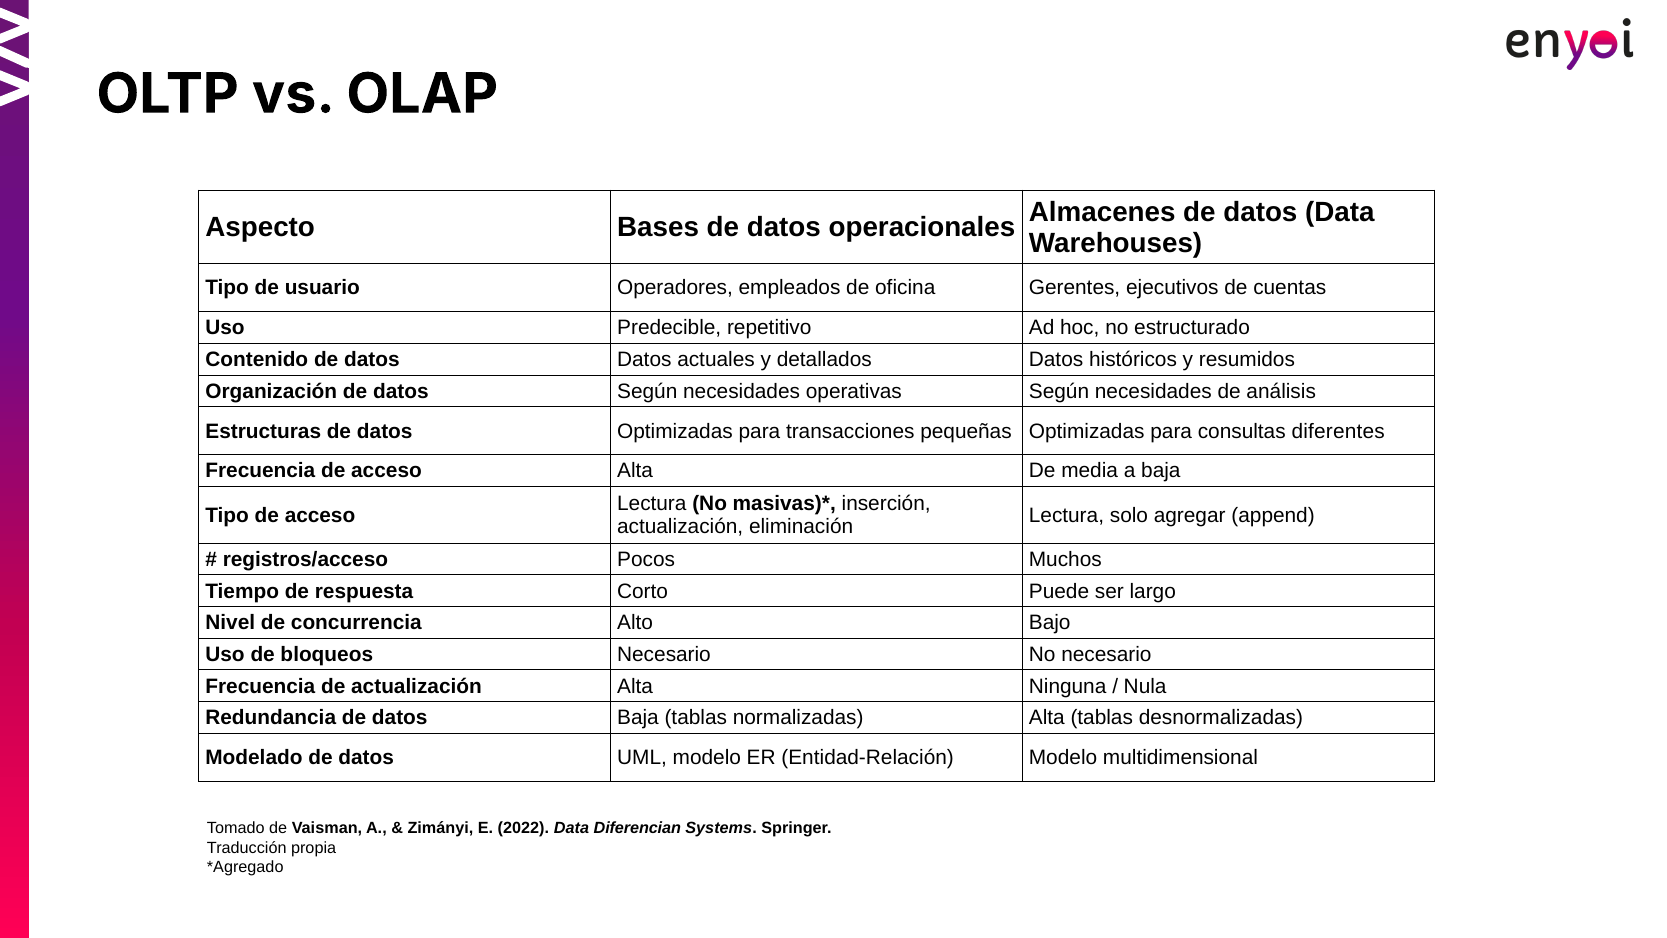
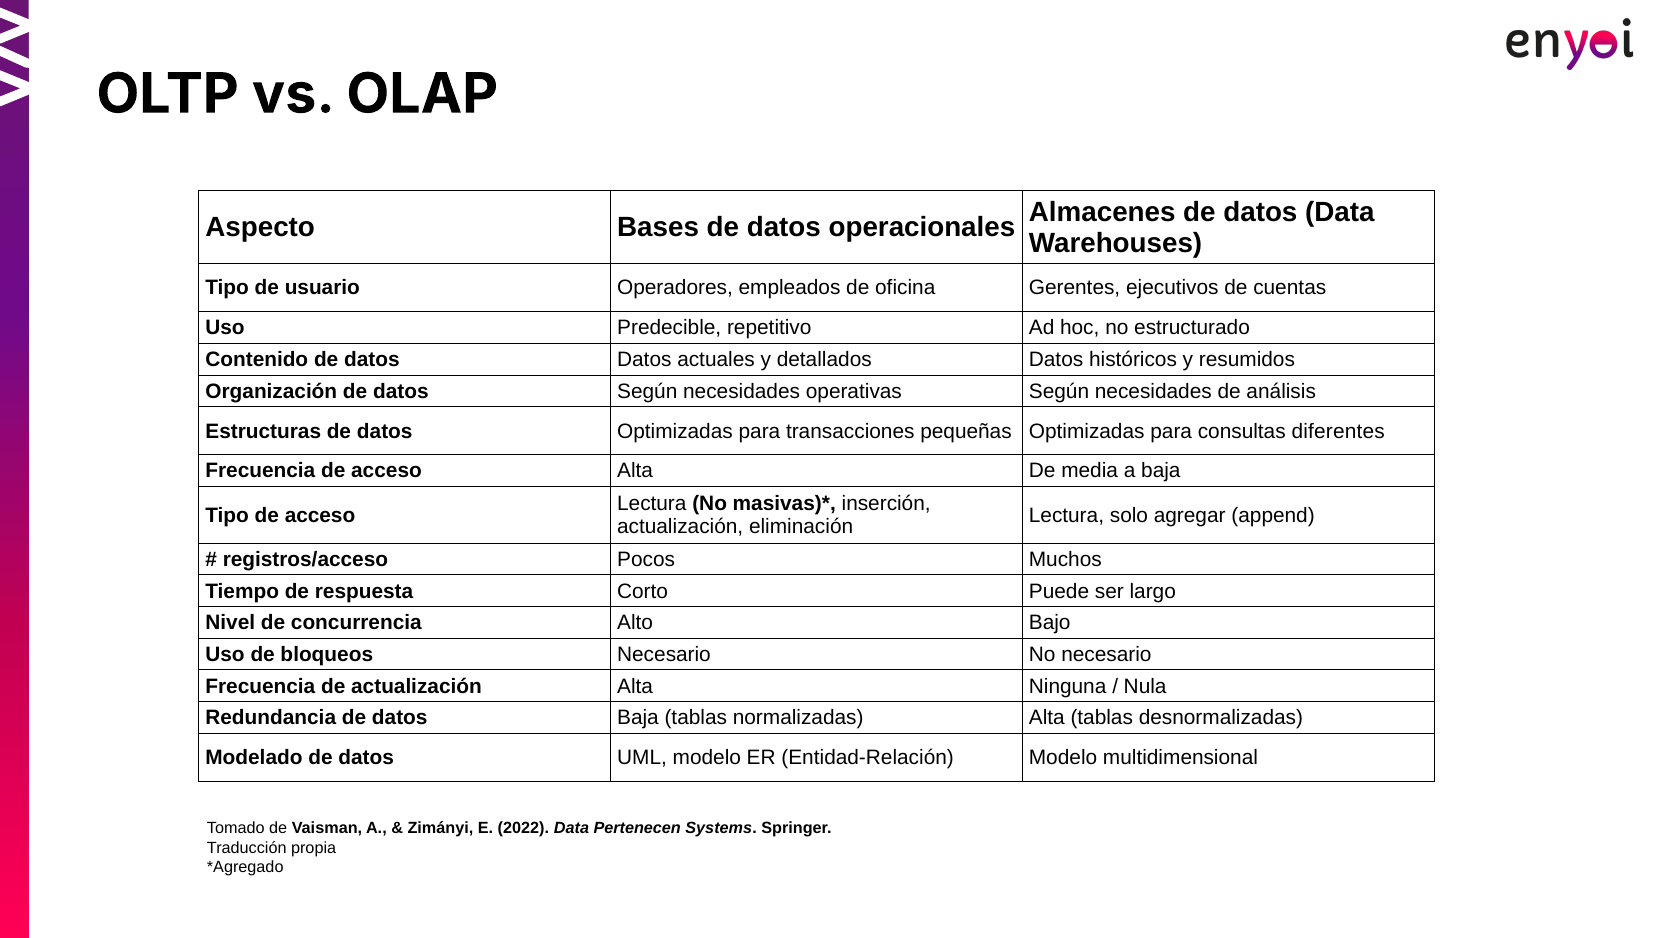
Diferencian: Diferencian -> Pertenecen
